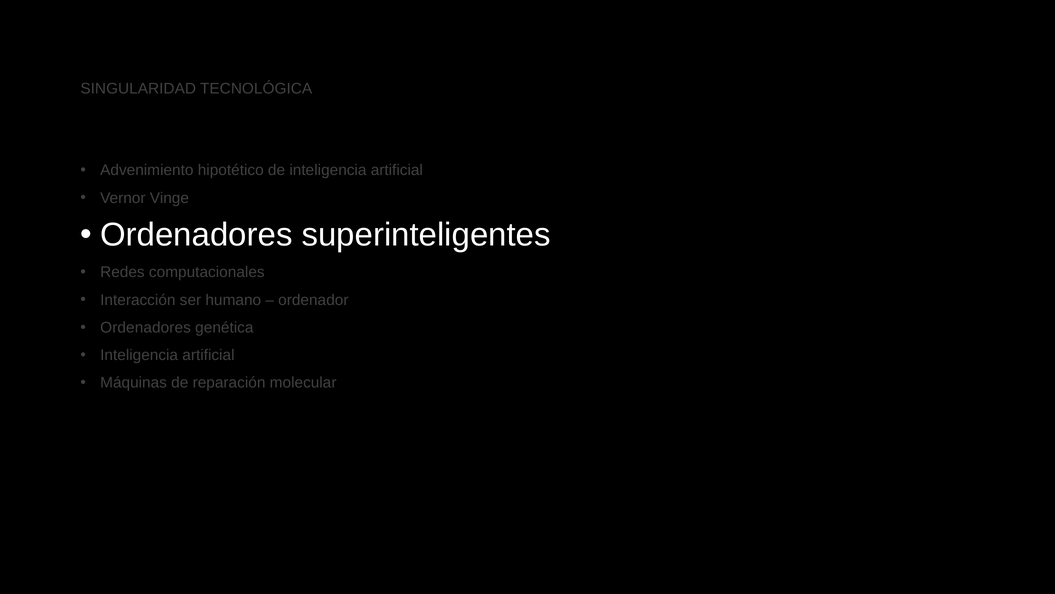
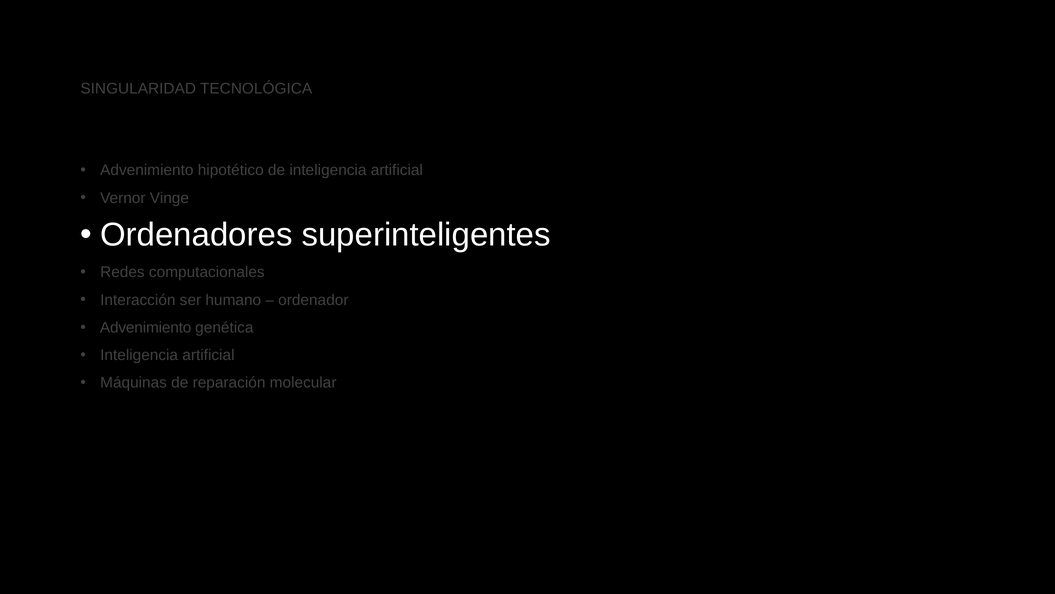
Ordenadores at (146, 327): Ordenadores -> Advenimiento
